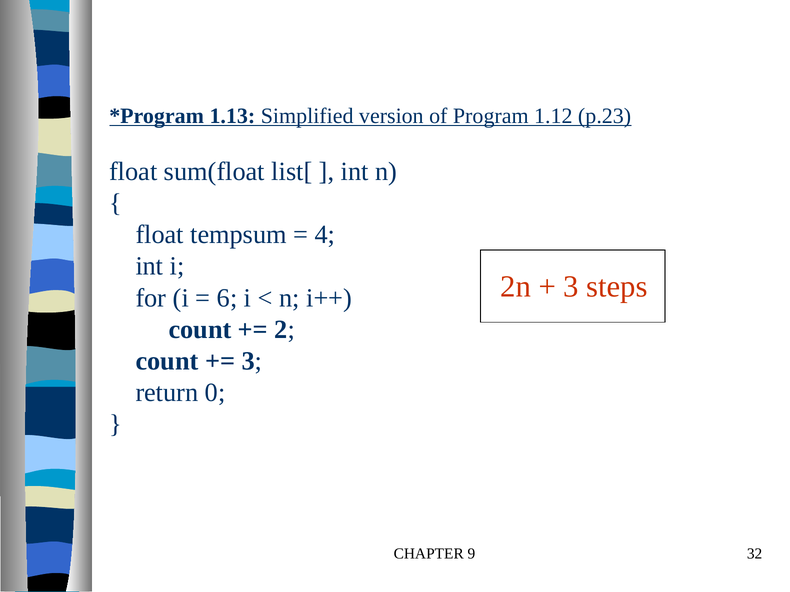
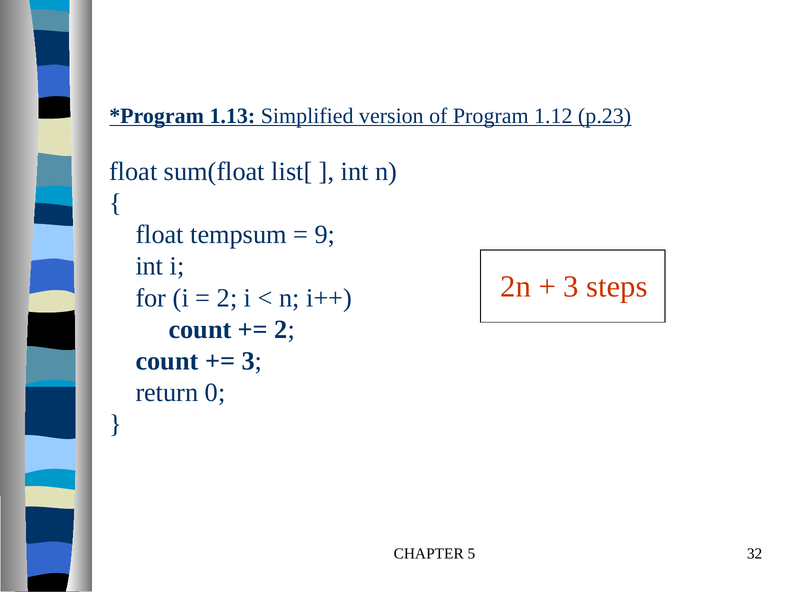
4: 4 -> 9
6 at (227, 298): 6 -> 2
9: 9 -> 5
